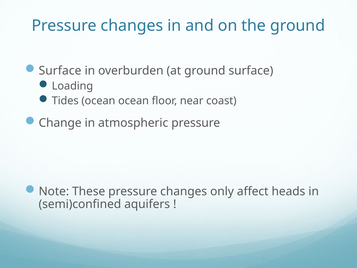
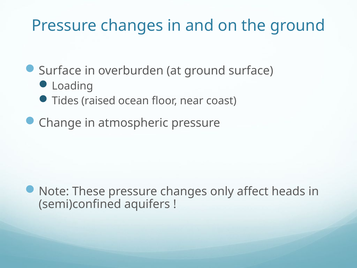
Tides ocean: ocean -> raised
